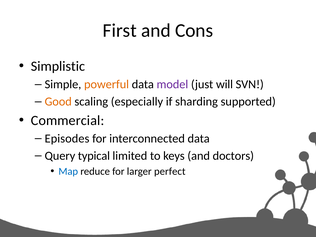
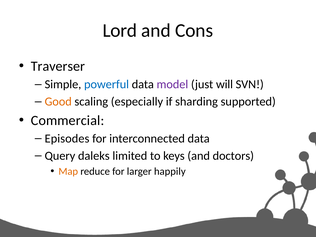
First: First -> Lord
Simplistic: Simplistic -> Traverser
powerful colour: orange -> blue
typical: typical -> daleks
Map colour: blue -> orange
perfect: perfect -> happily
